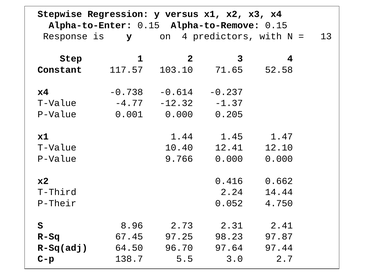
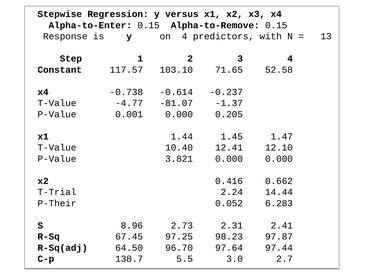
-12.32: -12.32 -> -81.07
9.766: 9.766 -> 3.821
T-Third: T-Third -> T-Trial
4.750: 4.750 -> 6.283
